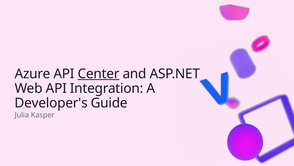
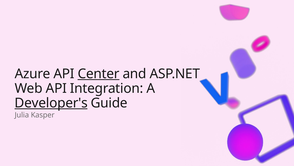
Developer's underline: none -> present
